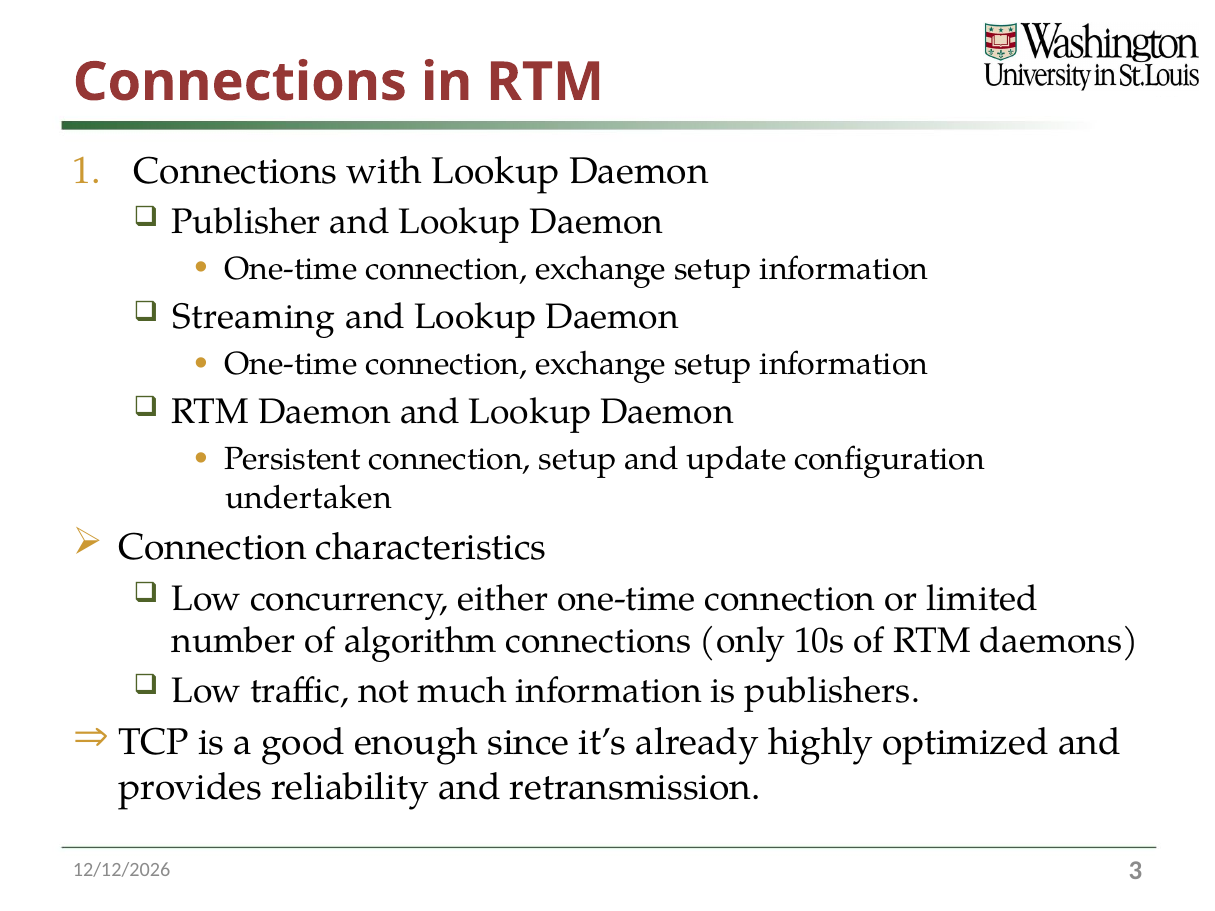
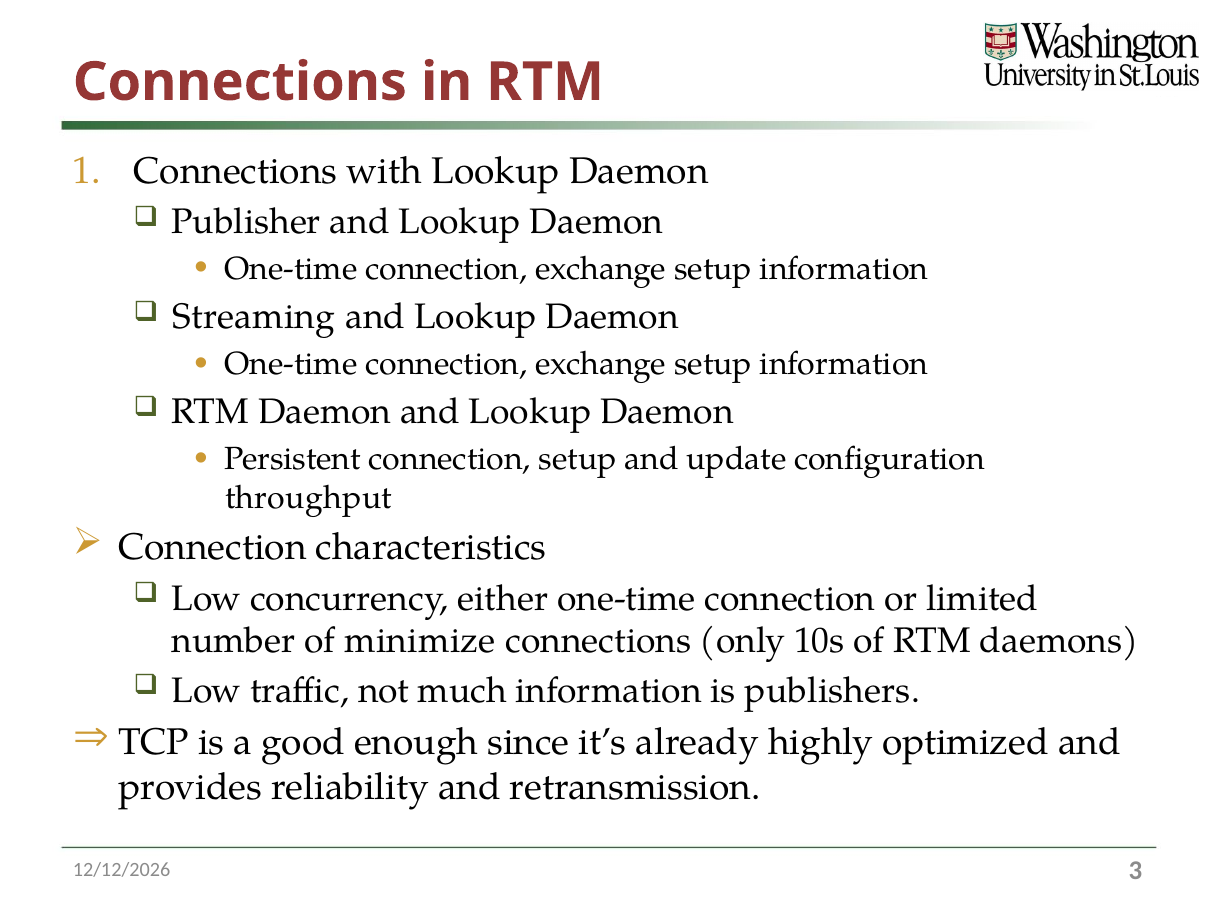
undertaken: undertaken -> throughput
algorithm: algorithm -> minimize
